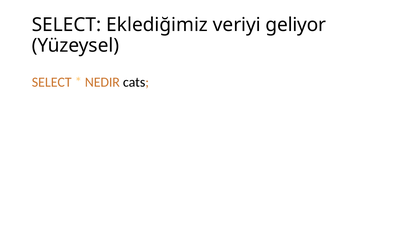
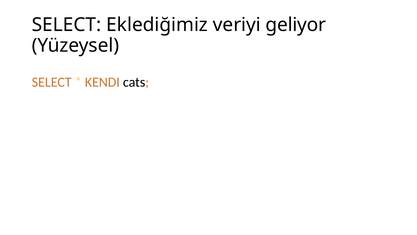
NEDIR: NEDIR -> KENDI
